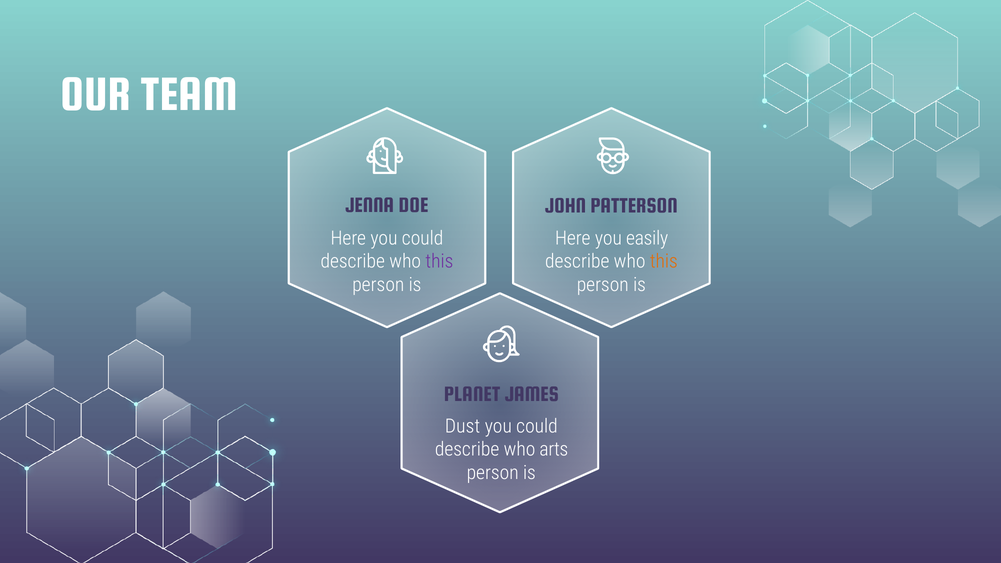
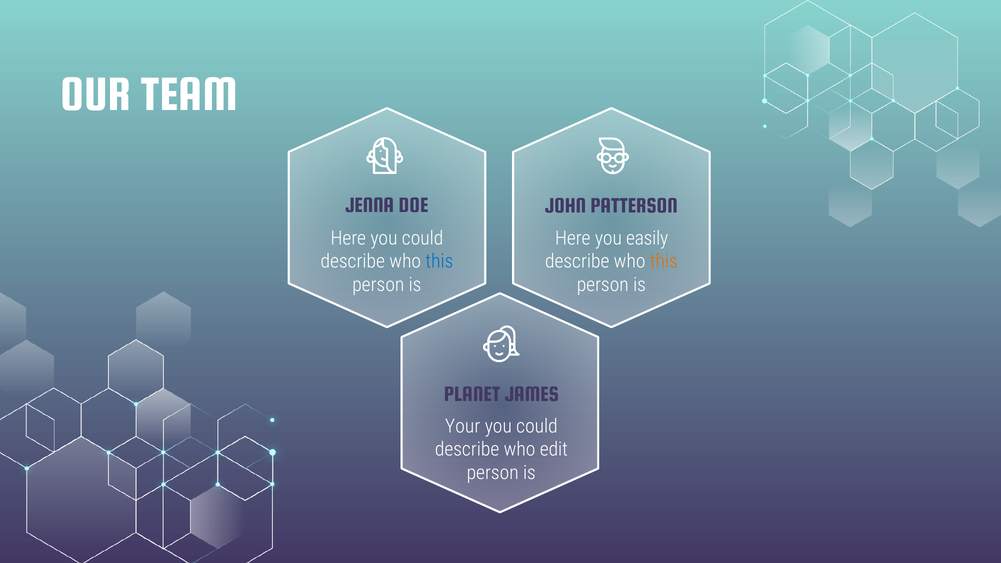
this at (439, 262) colour: purple -> blue
Dust: Dust -> Your
arts: arts -> edit
